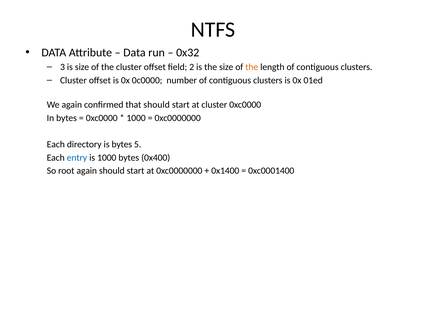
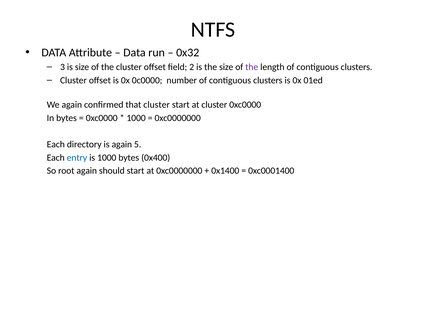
the at (252, 67) colour: orange -> purple
that should: should -> cluster
is bytes: bytes -> again
